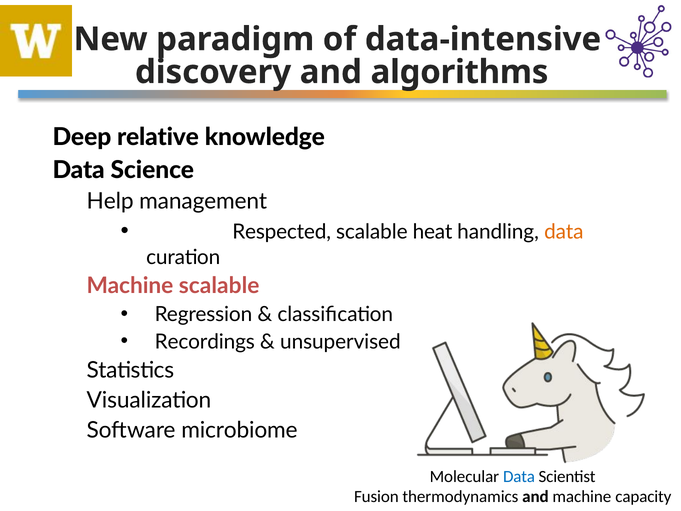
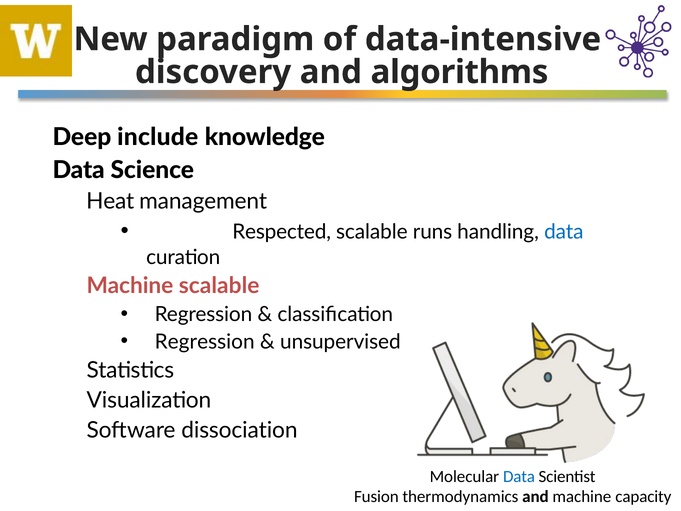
relative: relative -> include
Help: Help -> Heat
heat: heat -> runs
data at (564, 232) colour: orange -> blue
Recordings at (205, 341): Recordings -> Regression
microbiome: microbiome -> dissociation
